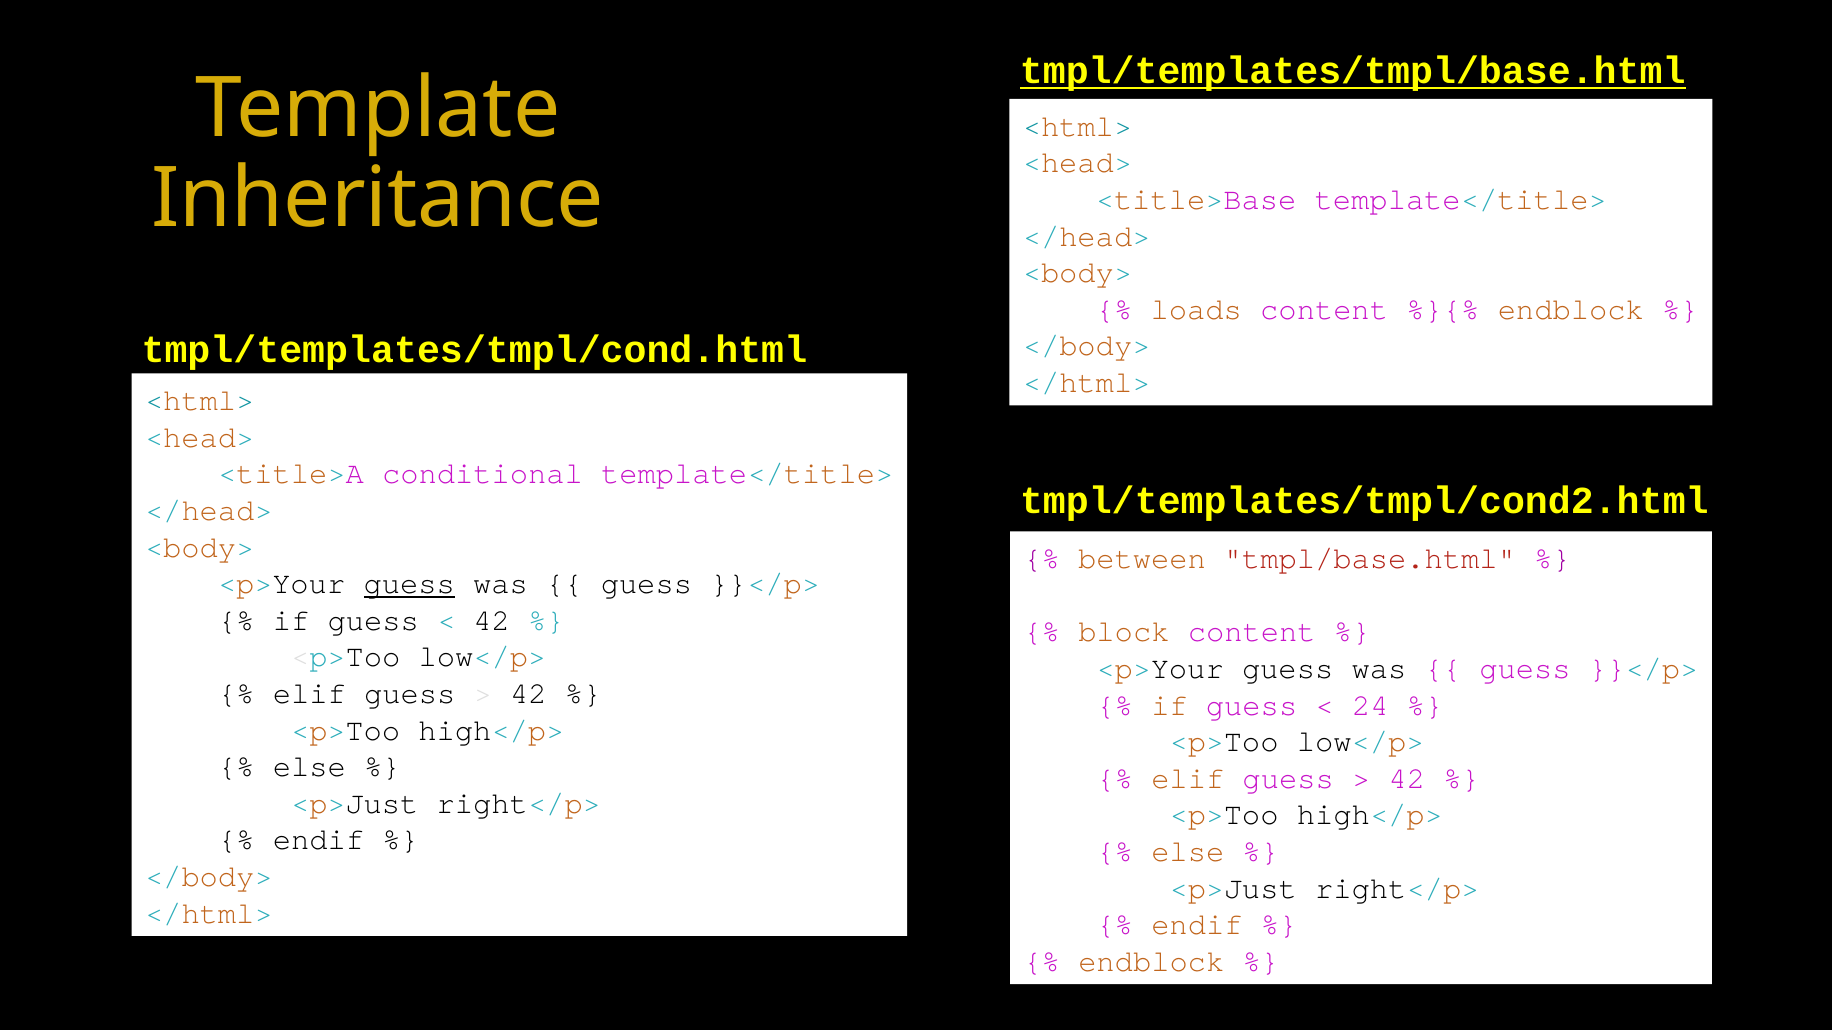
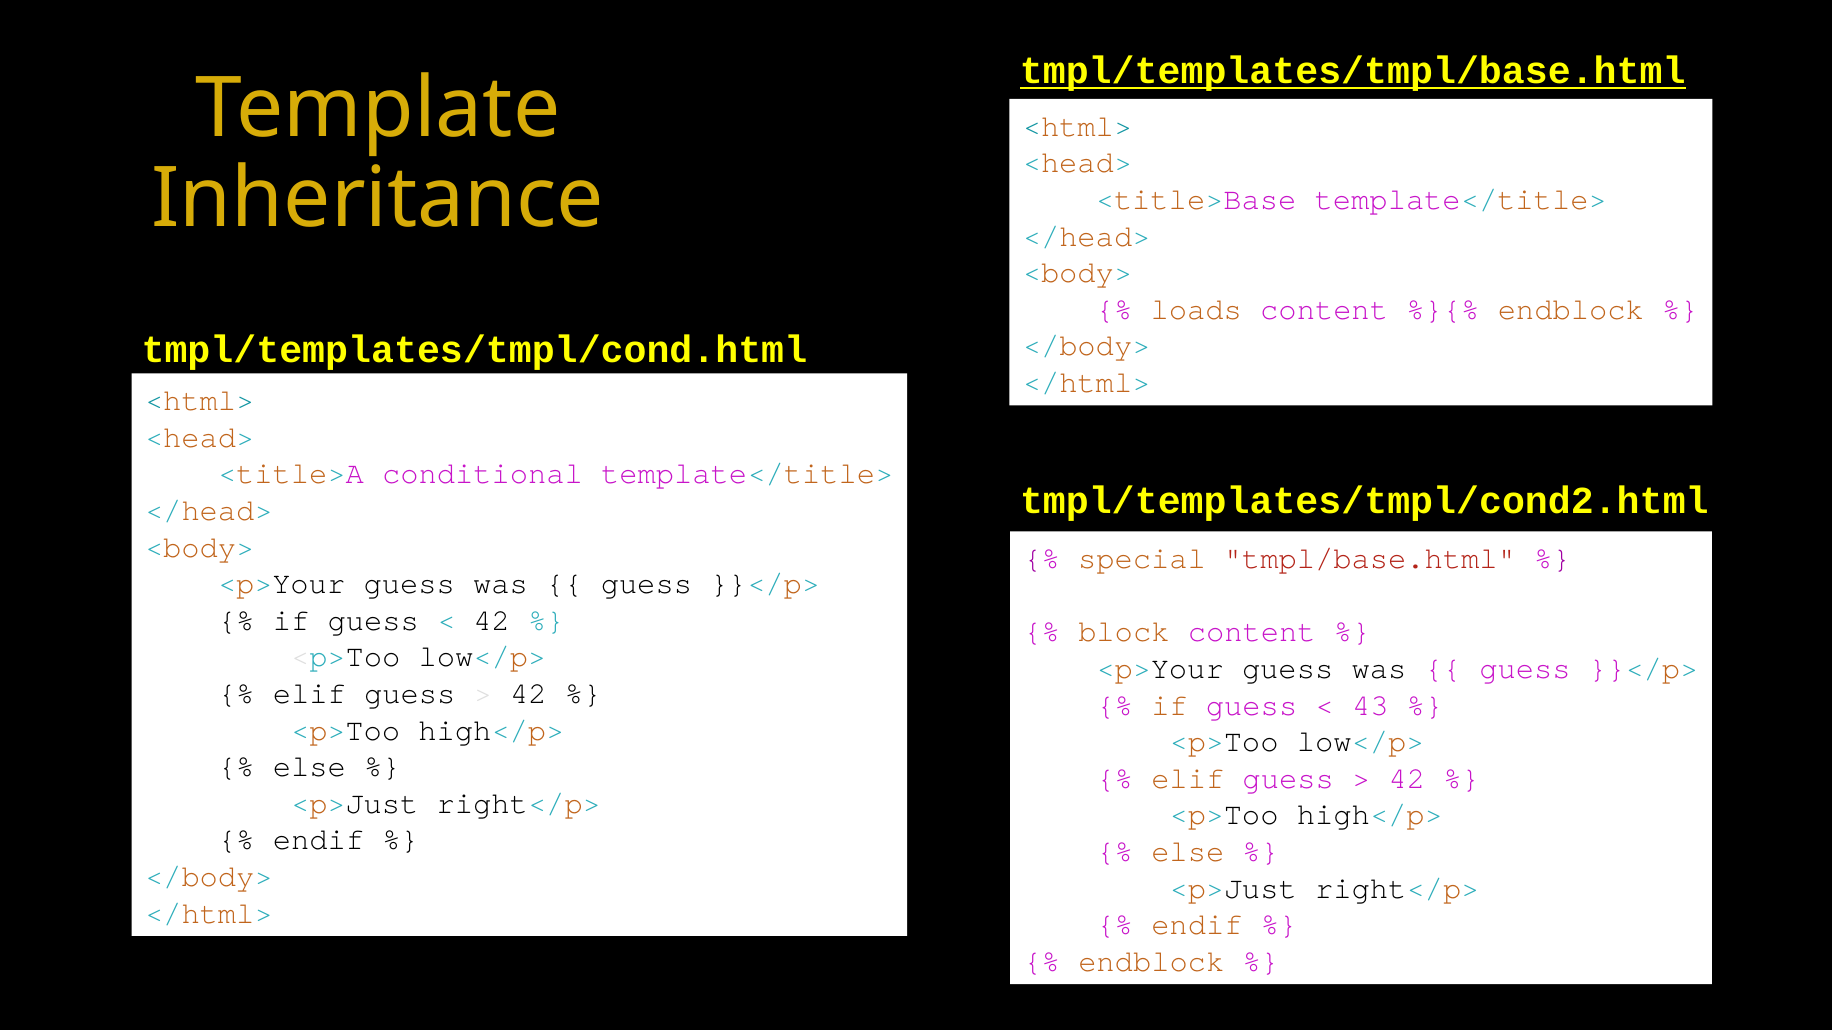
between: between -> special
guess at (409, 584) underline: present -> none
24: 24 -> 43
